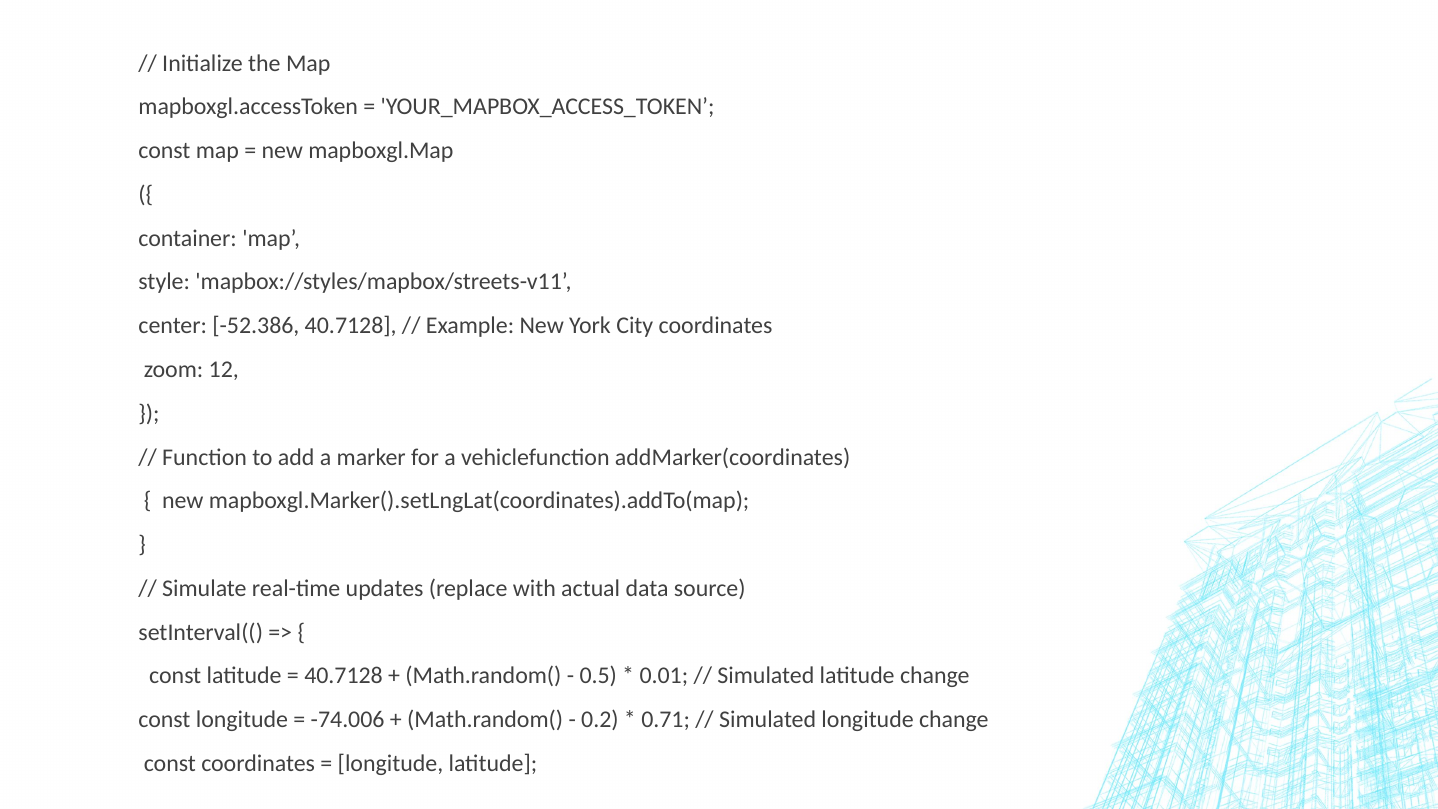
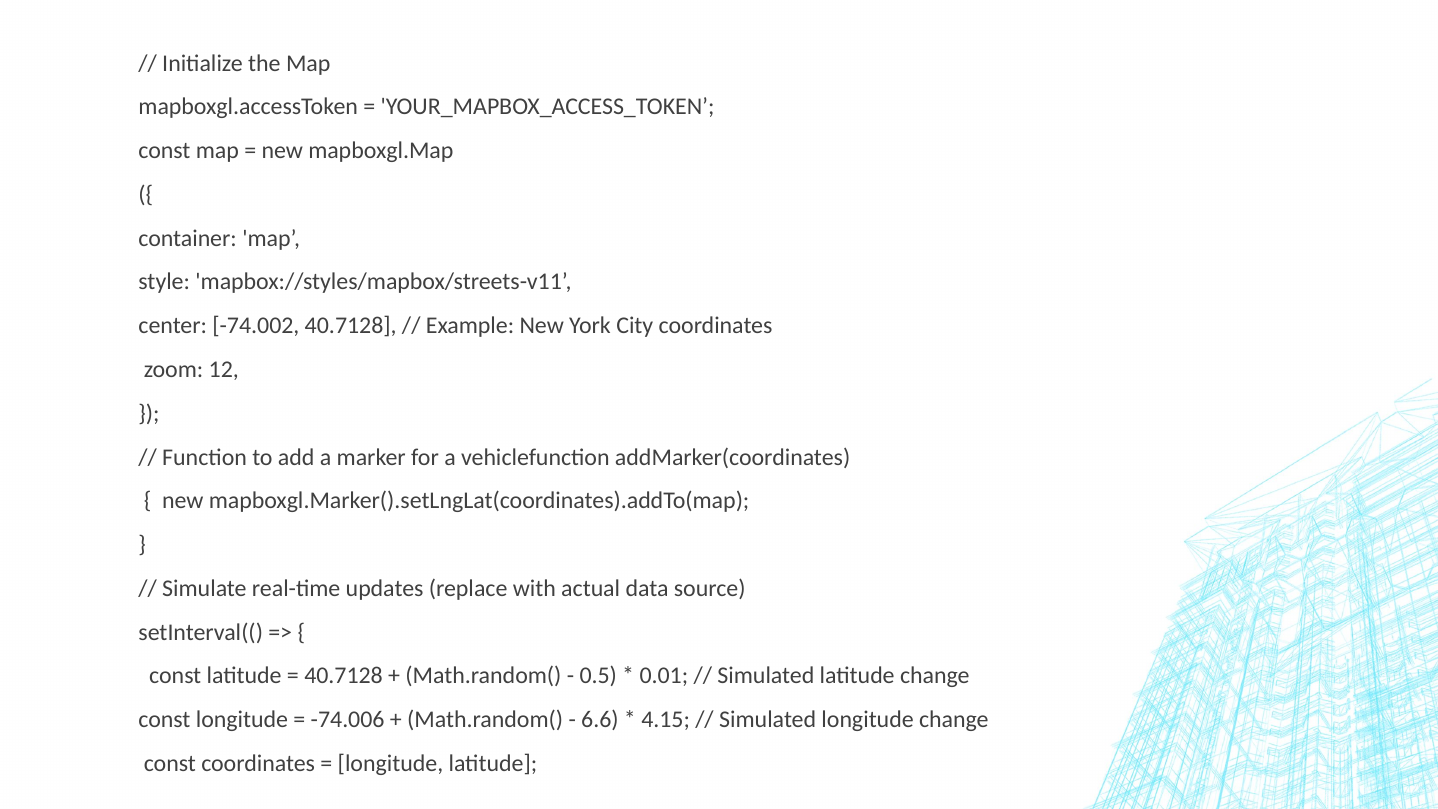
-52.386: -52.386 -> -74.002
0.2: 0.2 -> 6.6
0.71: 0.71 -> 4.15
